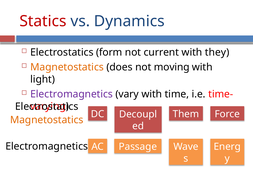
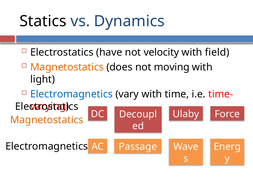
Statics colour: red -> black
form: form -> have
current: current -> velocity
they: they -> field
Electromagnetics at (72, 94) colour: purple -> blue
Them: Them -> Ulaby
